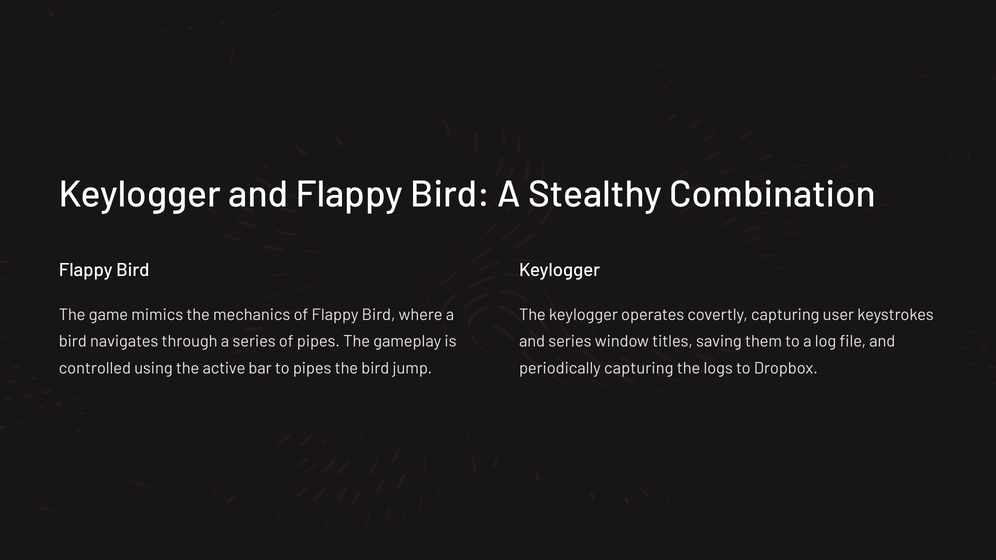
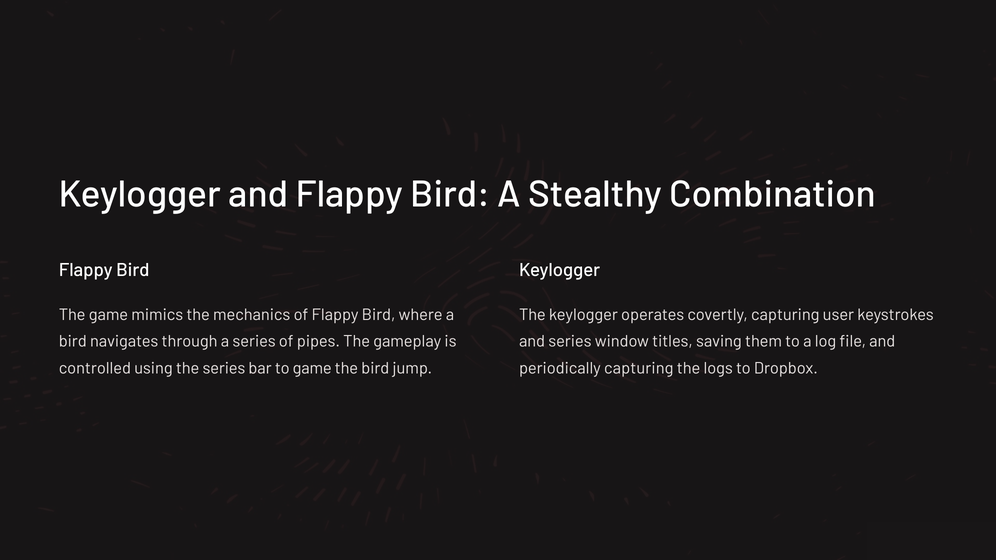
the active: active -> series
to pipes: pipes -> game
